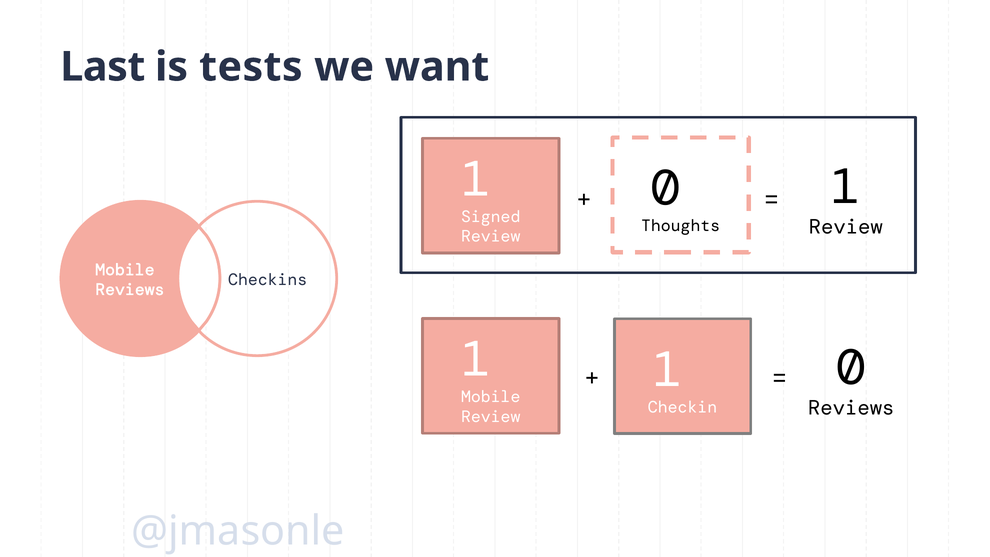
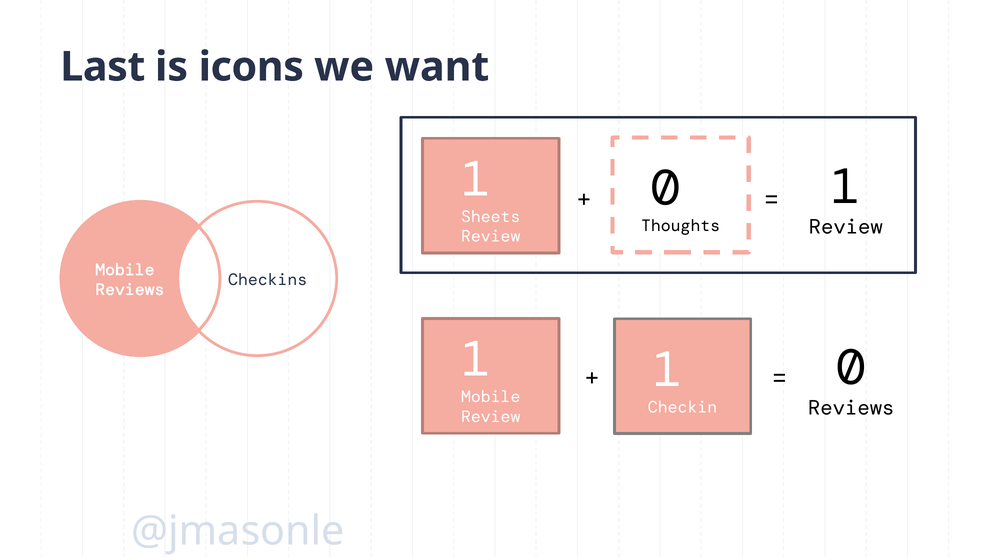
tests: tests -> icons
Signed: Signed -> Sheets
